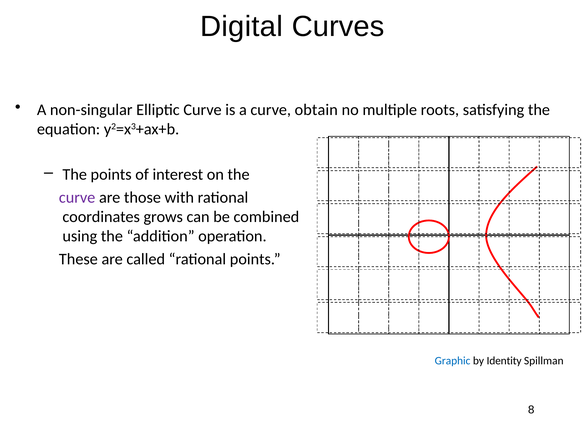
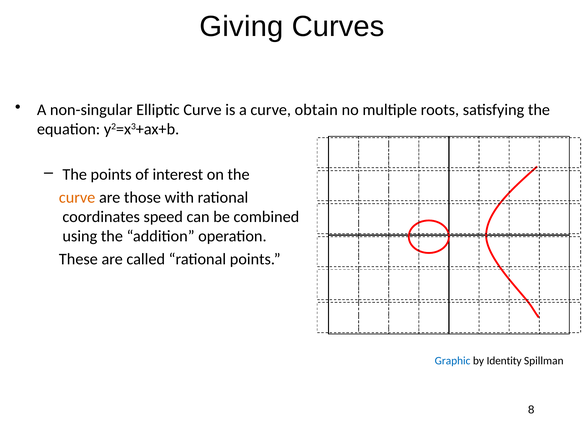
Digital: Digital -> Giving
curve at (77, 197) colour: purple -> orange
grows: grows -> speed
